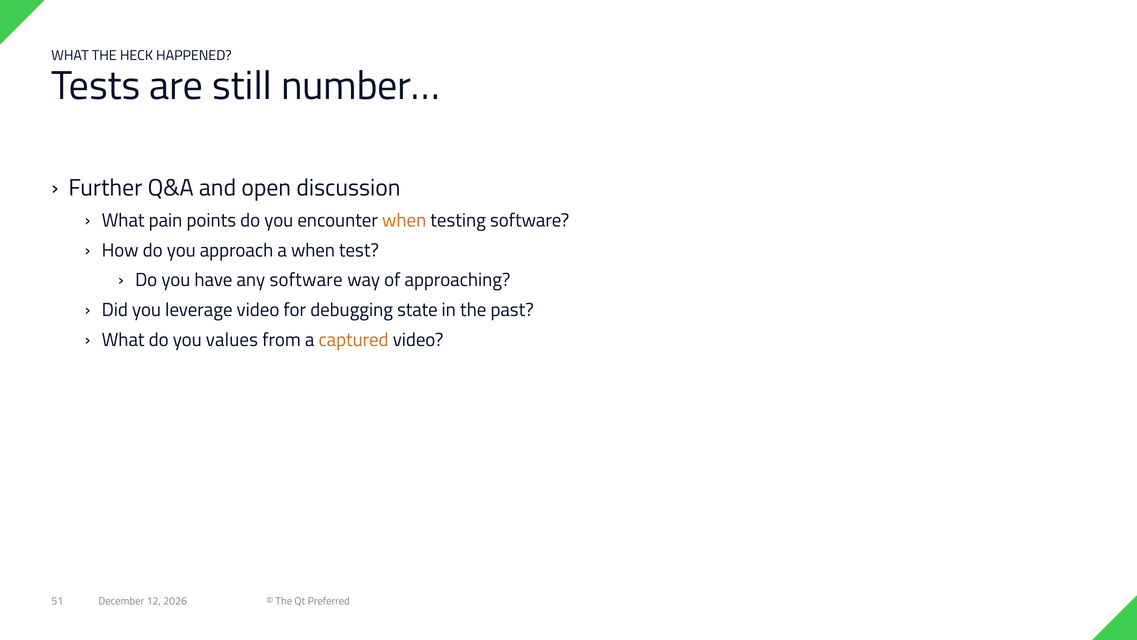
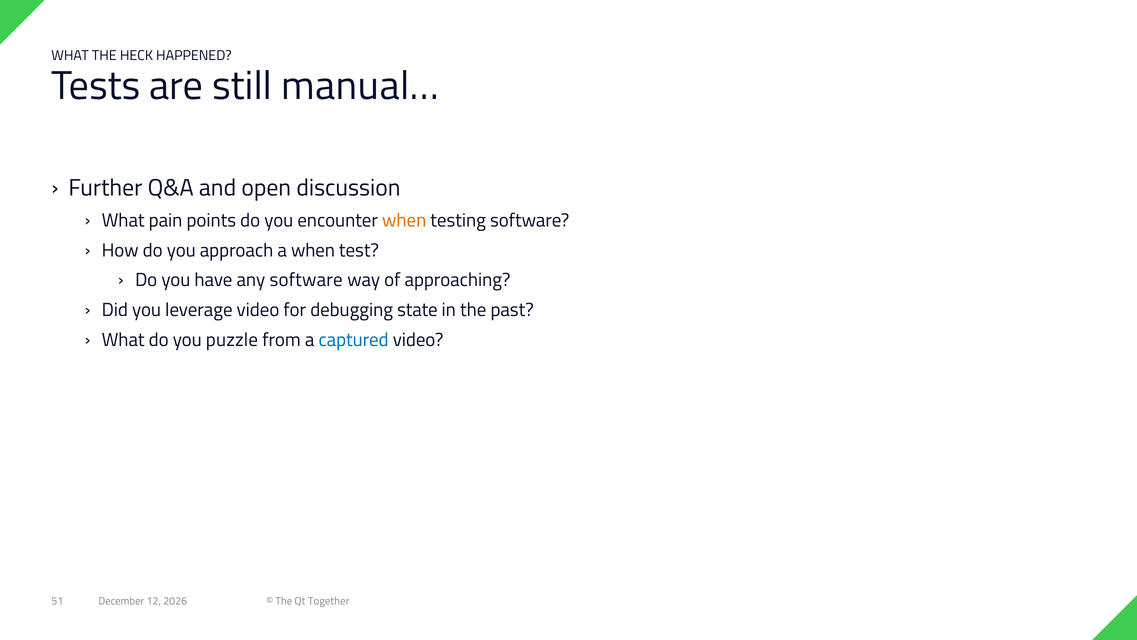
number…: number… -> manual…
values: values -> puzzle
captured colour: orange -> blue
Preferred: Preferred -> Together
